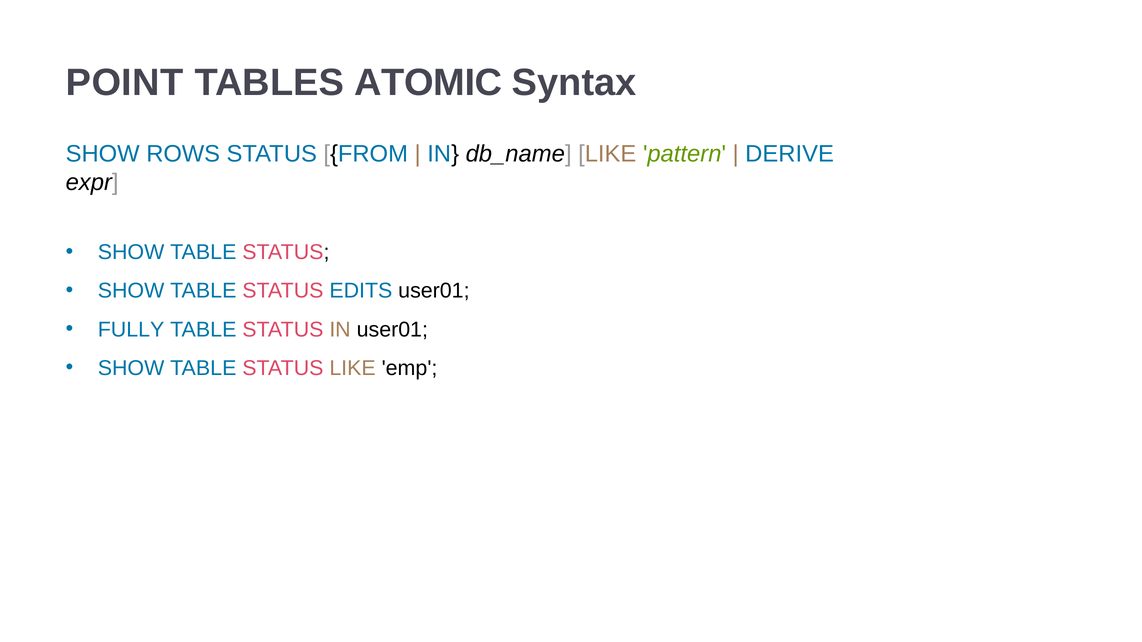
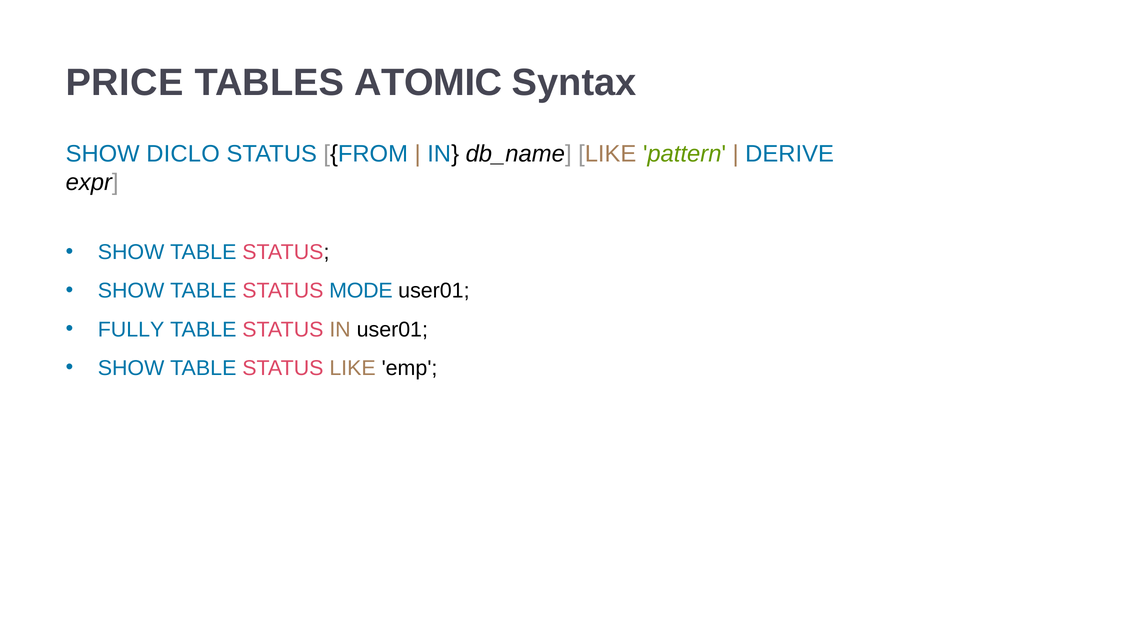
POINT: POINT -> PRICE
ROWS: ROWS -> DICLO
EDITS: EDITS -> MODE
